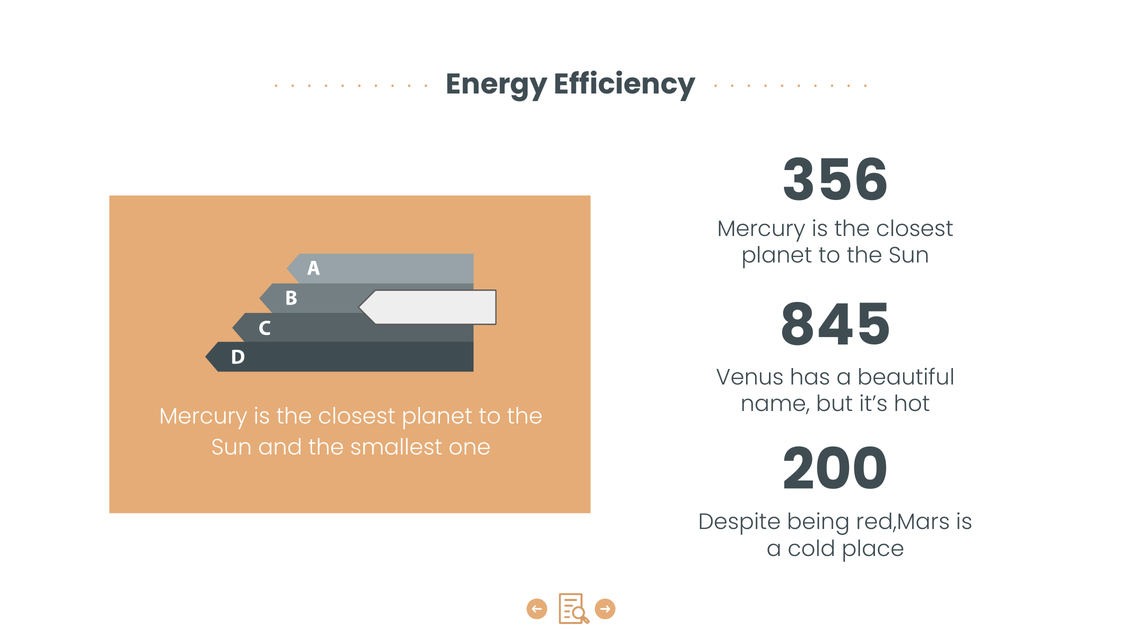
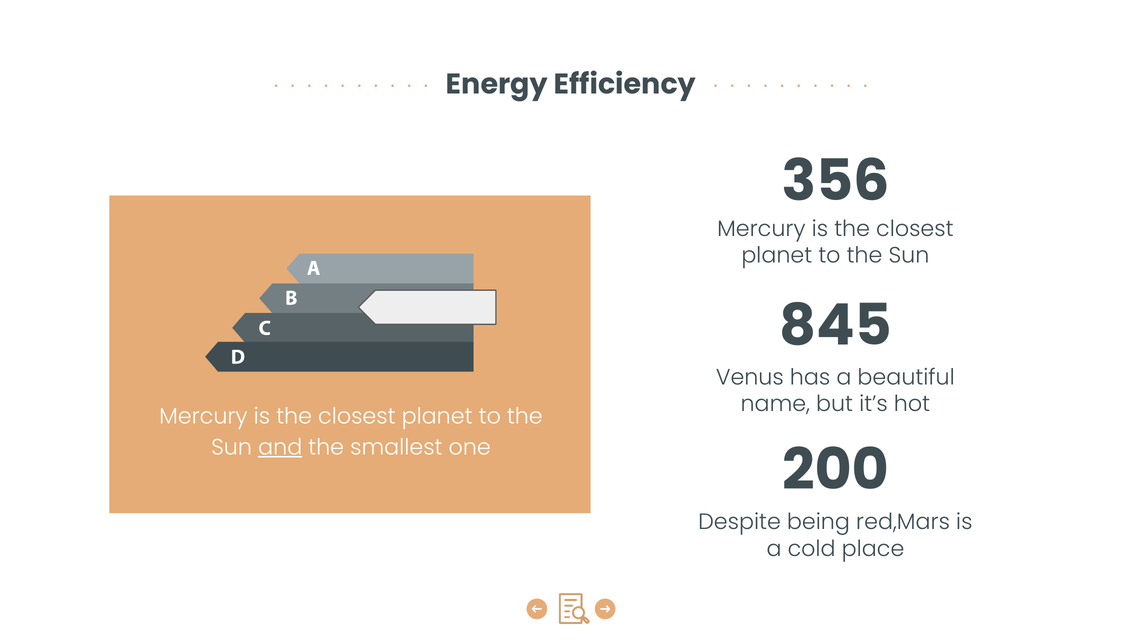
and underline: none -> present
